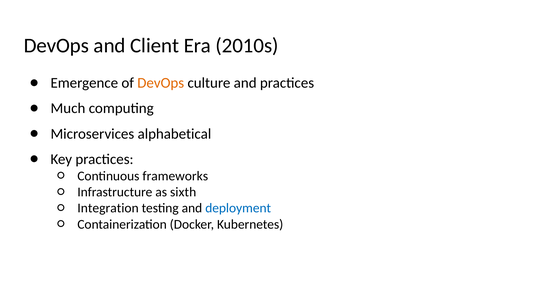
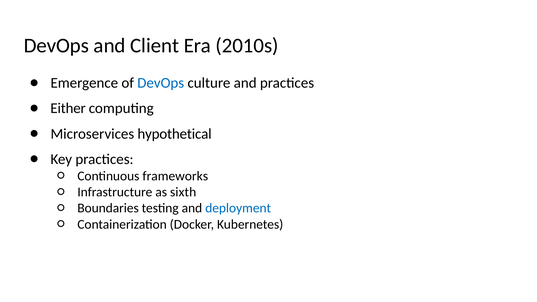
DevOps at (161, 83) colour: orange -> blue
Much: Much -> Either
alphabetical: alphabetical -> hypothetical
Integration: Integration -> Boundaries
